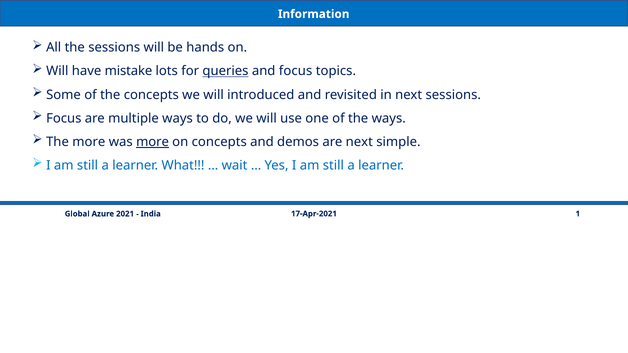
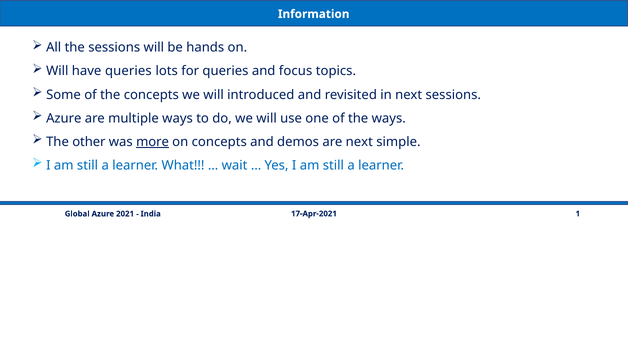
have mistake: mistake -> queries
queries at (225, 71) underline: present -> none
Focus at (64, 118): Focus -> Azure
The more: more -> other
